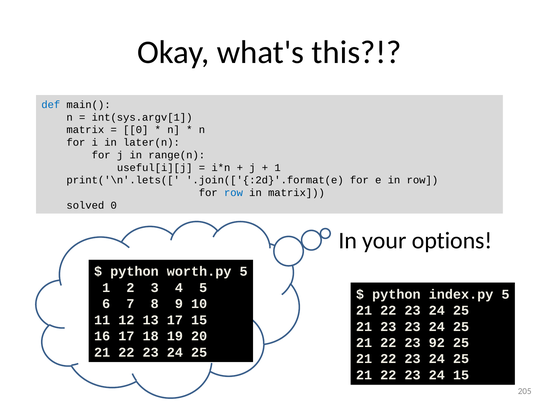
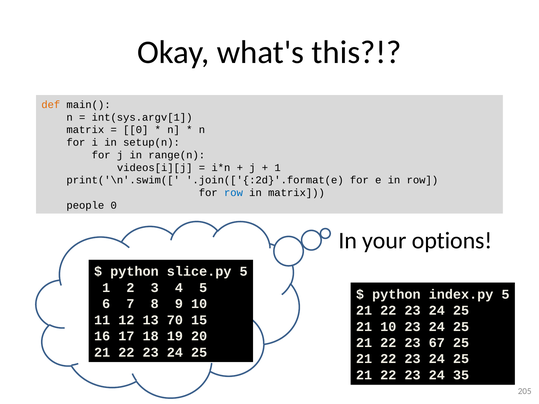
def colour: blue -> orange
later(n: later(n -> setup(n
useful[i][j: useful[i][j -> videos[i][j
print('\n'.lets([: print('\n'.lets([ -> print('\n'.swim([
solved: solved -> people
worth.py: worth.py -> slice.py
13 17: 17 -> 70
21 23: 23 -> 10
92: 92 -> 67
24 15: 15 -> 35
